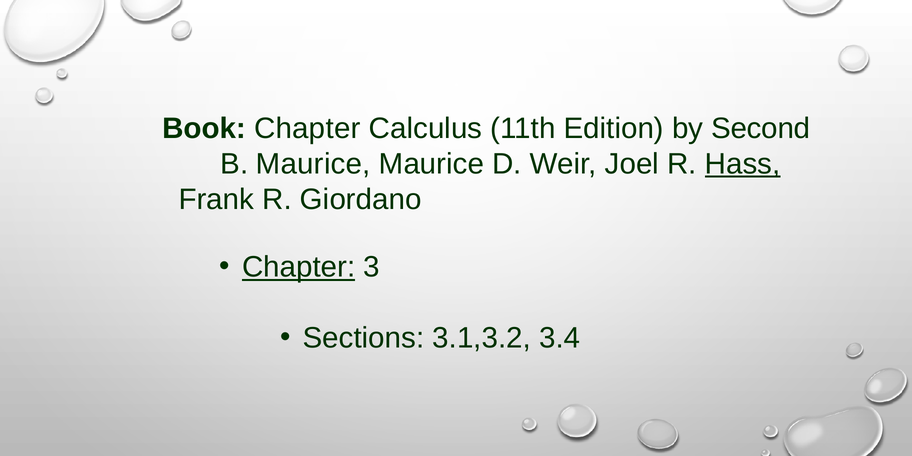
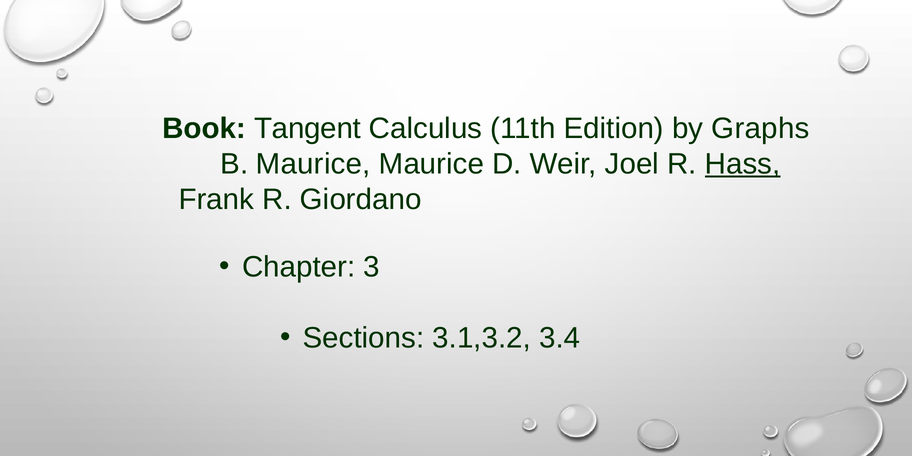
Book Chapter: Chapter -> Tangent
Second: Second -> Graphs
Chapter at (299, 267) underline: present -> none
